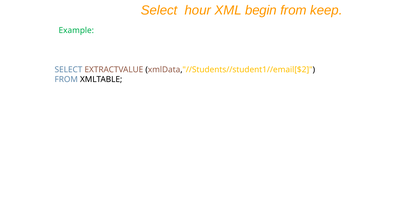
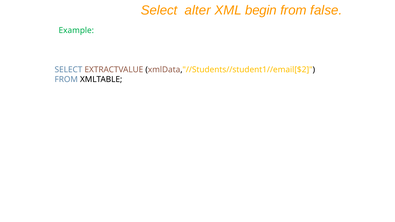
hour: hour -> alter
keep: keep -> false
